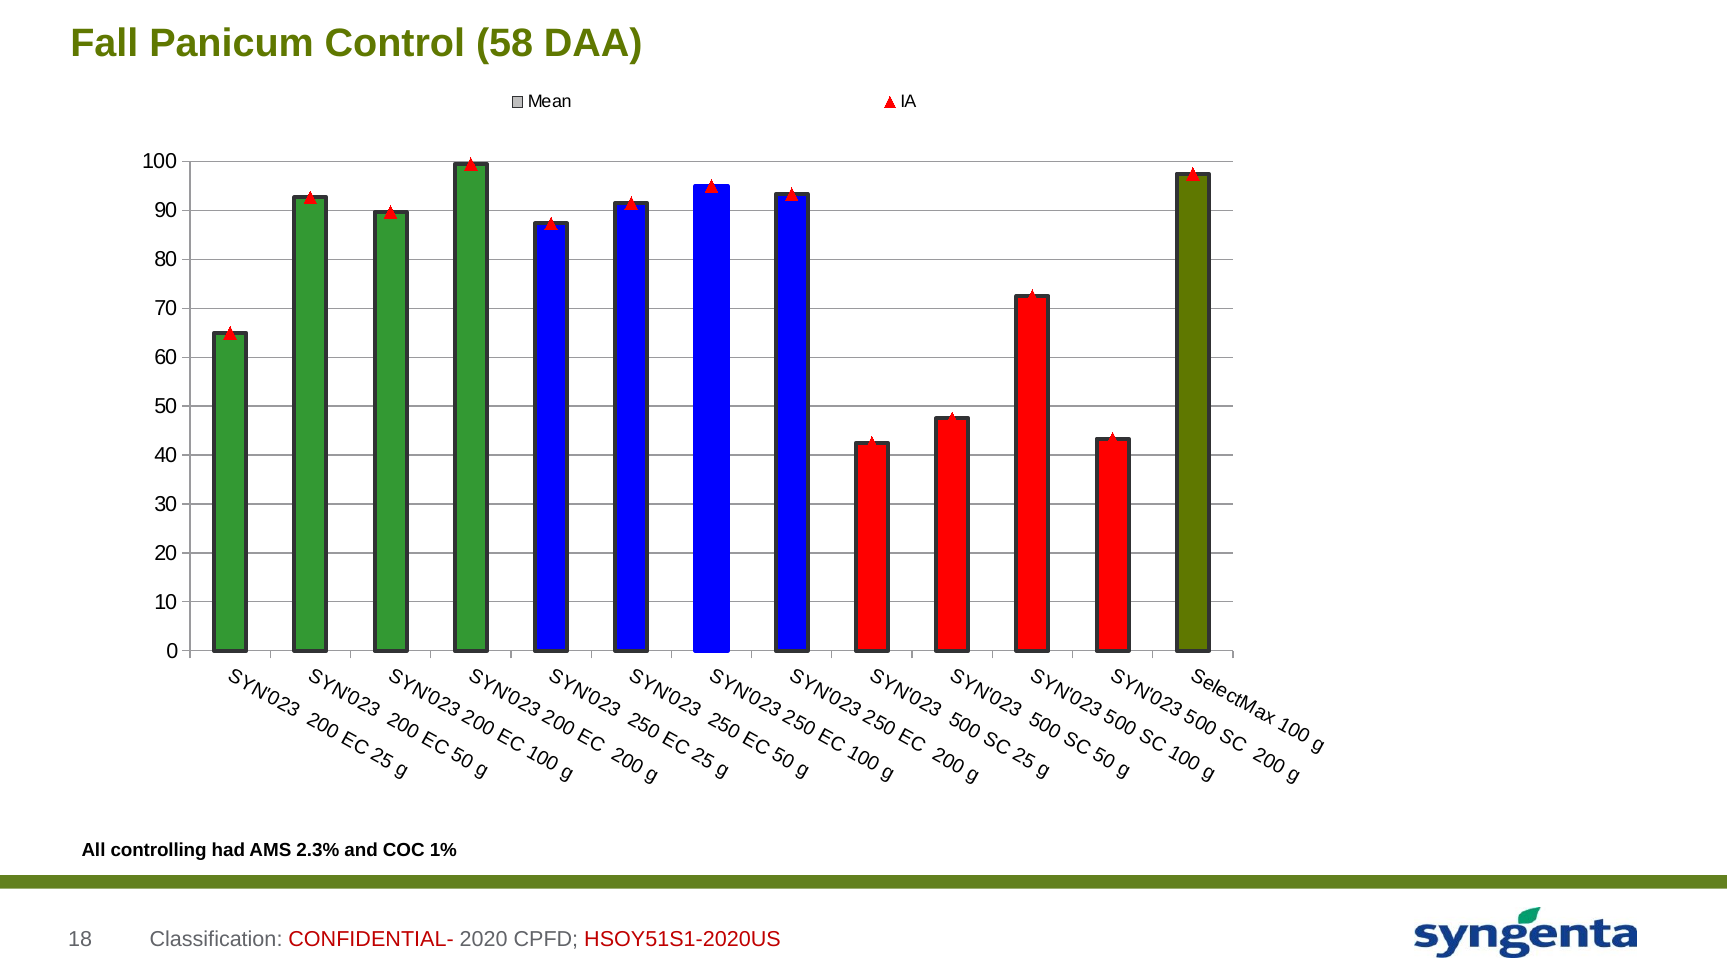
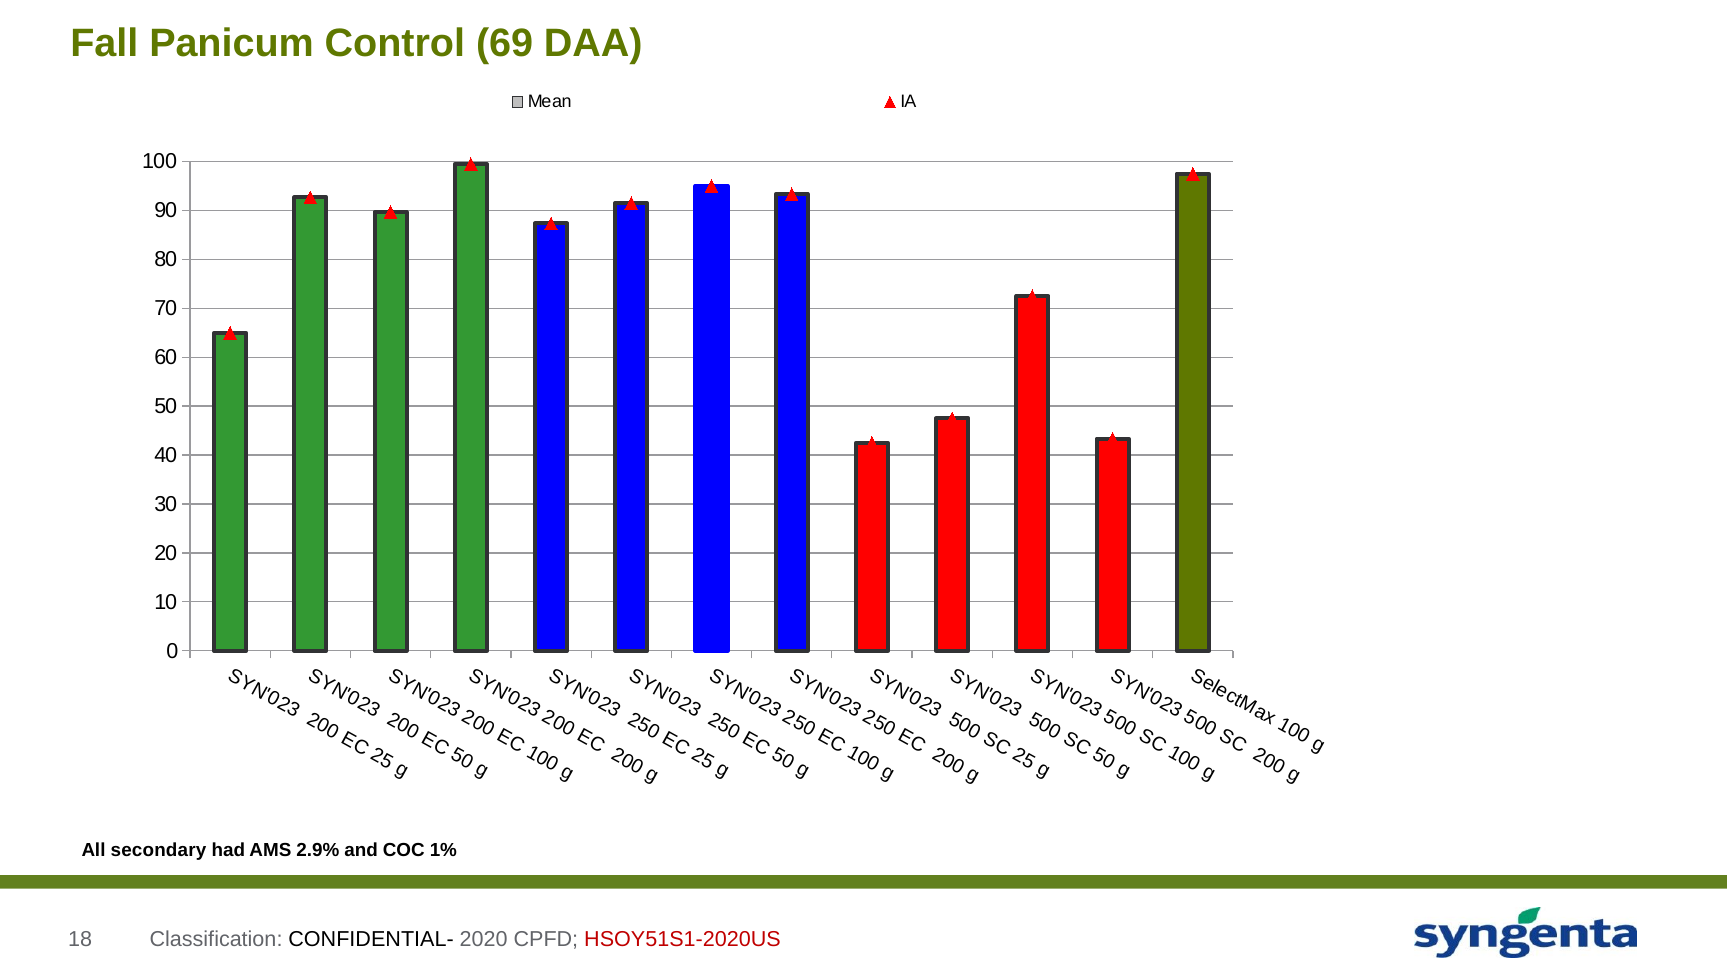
58: 58 -> 69
controlling: controlling -> secondary
2.3%: 2.3% -> 2.9%
CONFIDENTIAL- colour: red -> black
